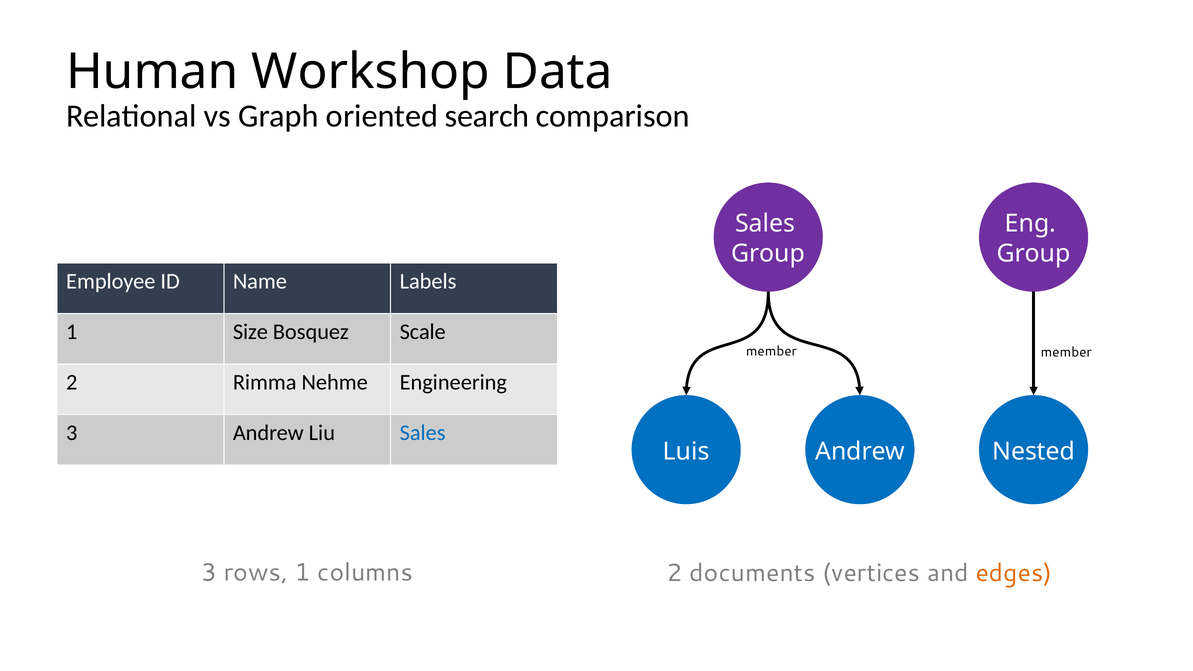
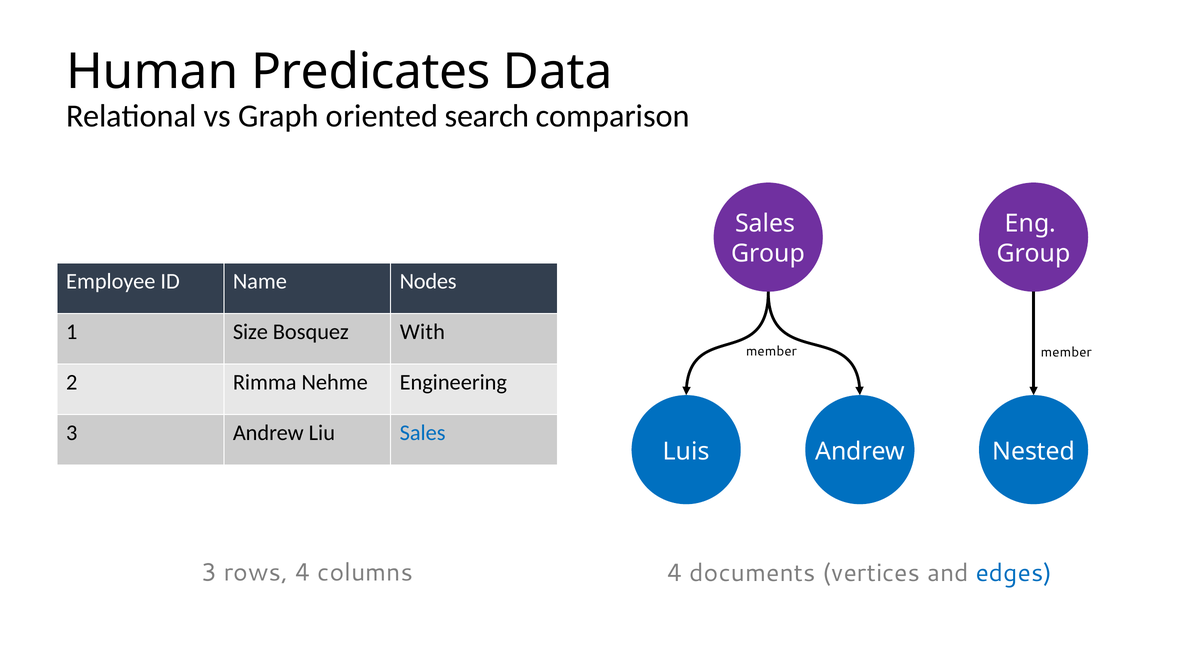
Workshop: Workshop -> Predicates
Labels: Labels -> Nodes
Scale: Scale -> With
rows 1: 1 -> 4
columns 2: 2 -> 4
edges colour: orange -> blue
